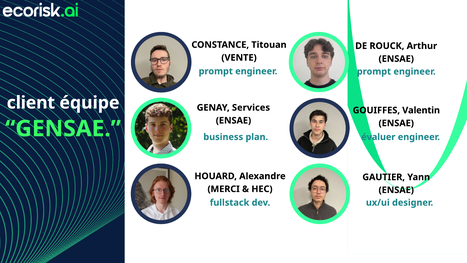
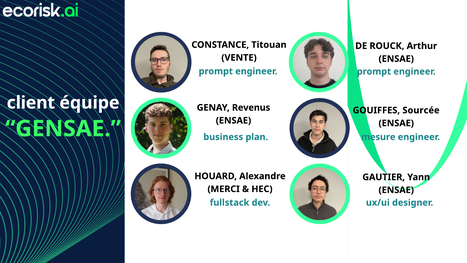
Services: Services -> Revenus
Valentin: Valentin -> Sourcée
évaluer: évaluer -> mesure
